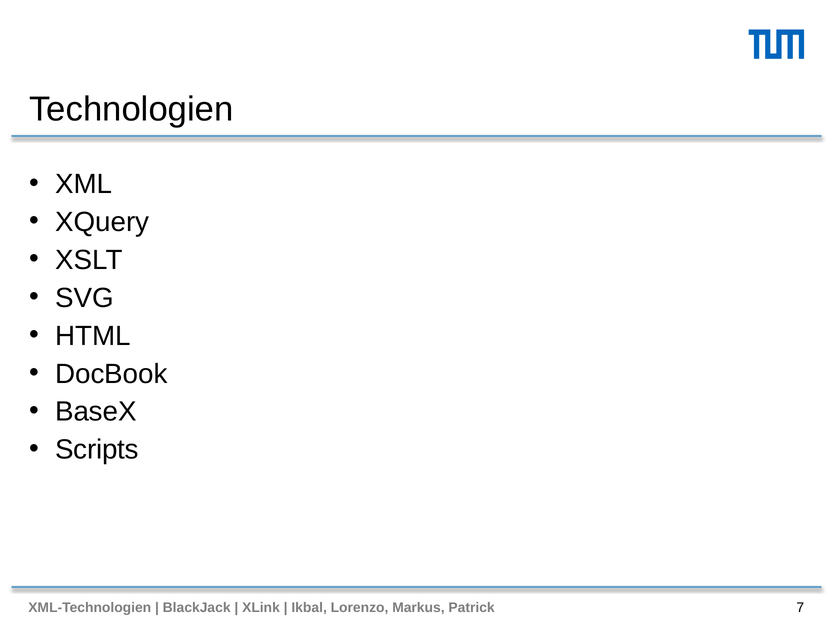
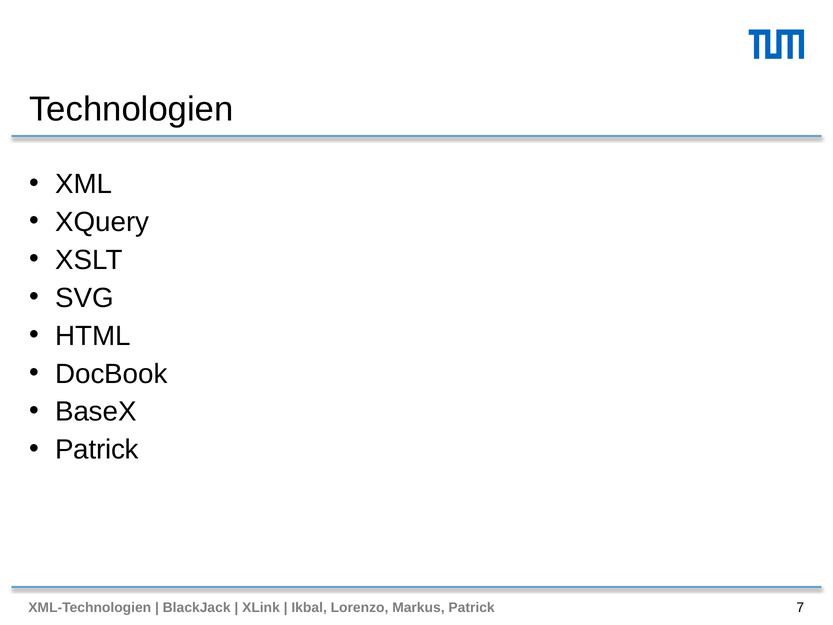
Scripts at (97, 450): Scripts -> Patrick
